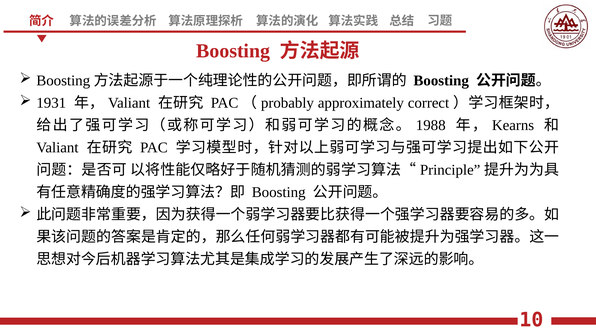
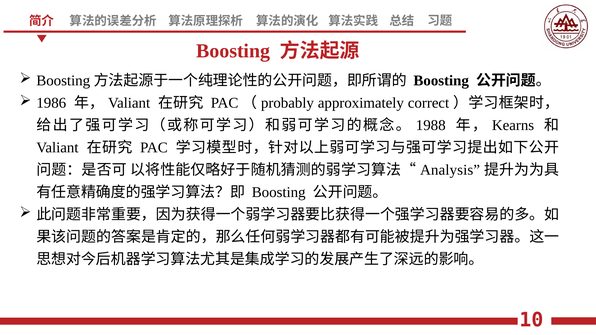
1931: 1931 -> 1986
Principle: Principle -> Analysis
